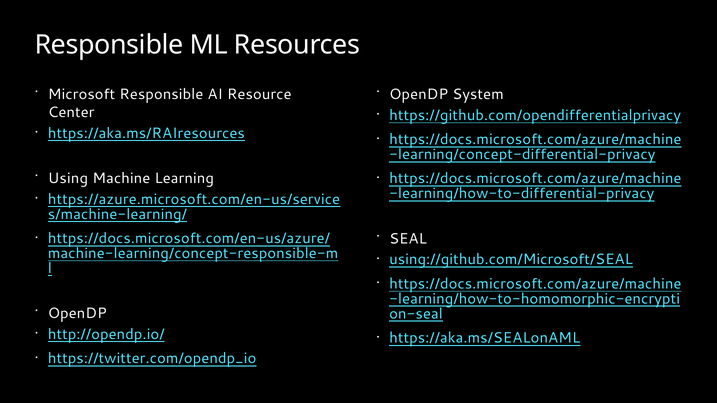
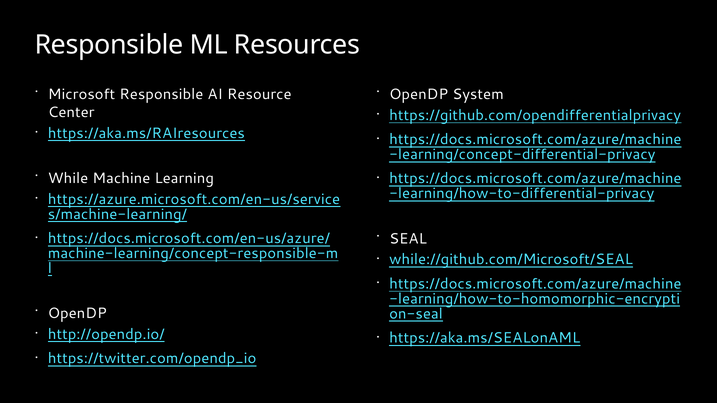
Using: Using -> While
using://github.com/Microsoft/SEAL: using://github.com/Microsoft/SEAL -> while://github.com/Microsoft/SEAL
